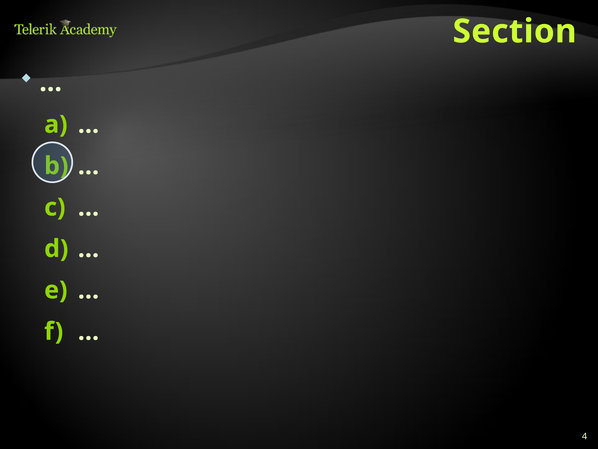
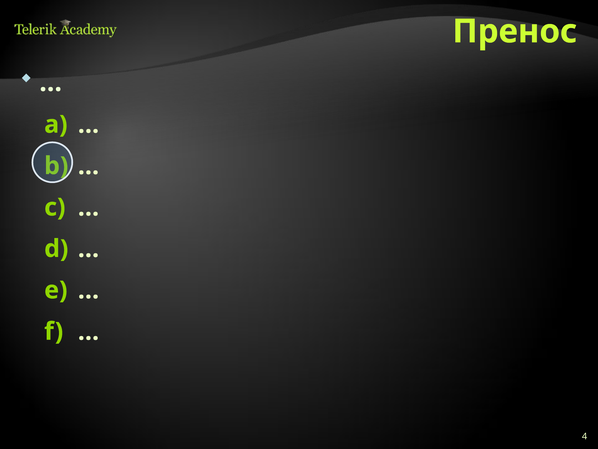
Section: Section -> Пренос
